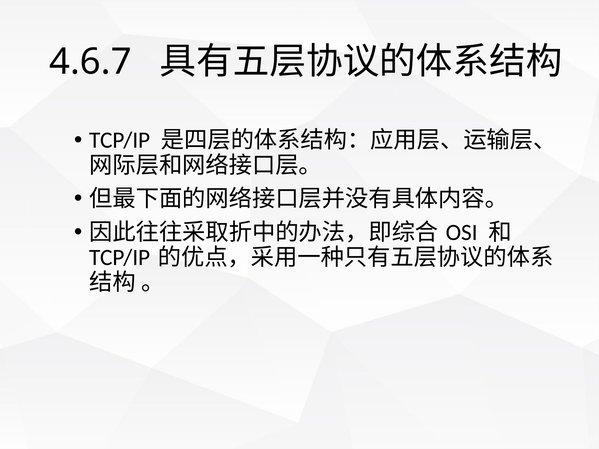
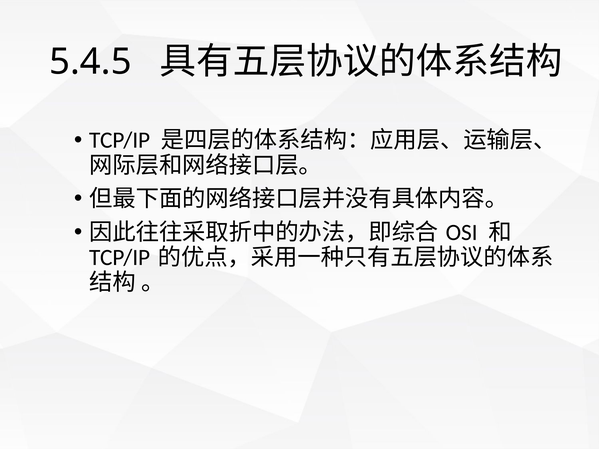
4.6.7: 4.6.7 -> 5.4.5
